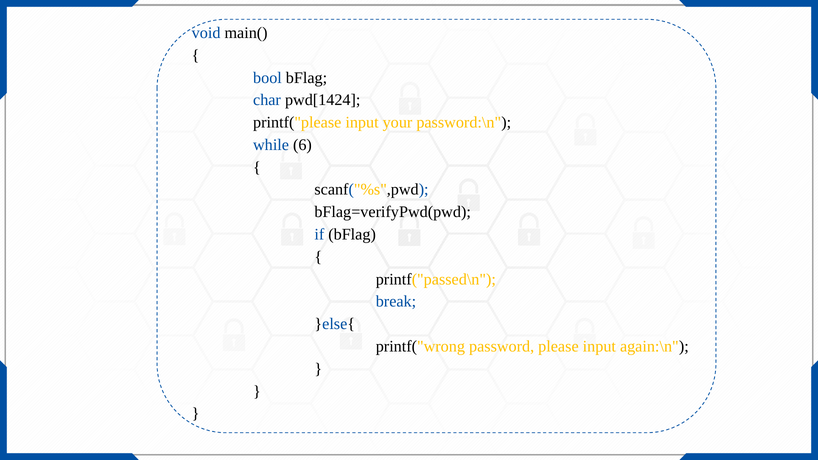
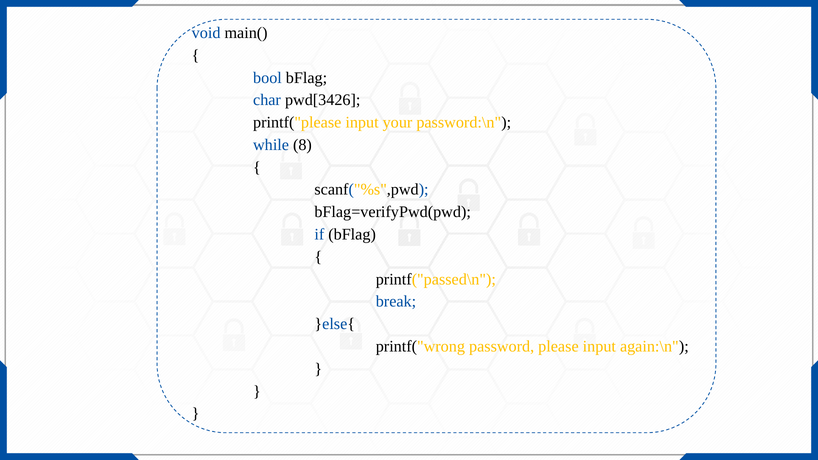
pwd[1424: pwd[1424 -> pwd[3426
6: 6 -> 8
